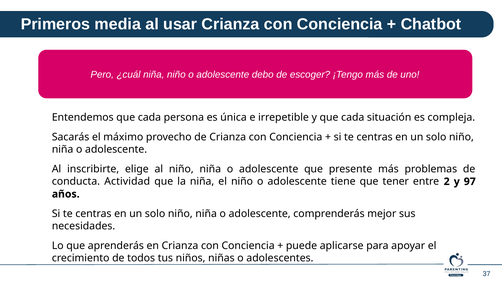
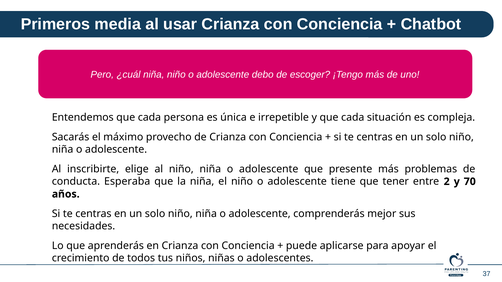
Actividad: Actividad -> Esperaba
97: 97 -> 70
